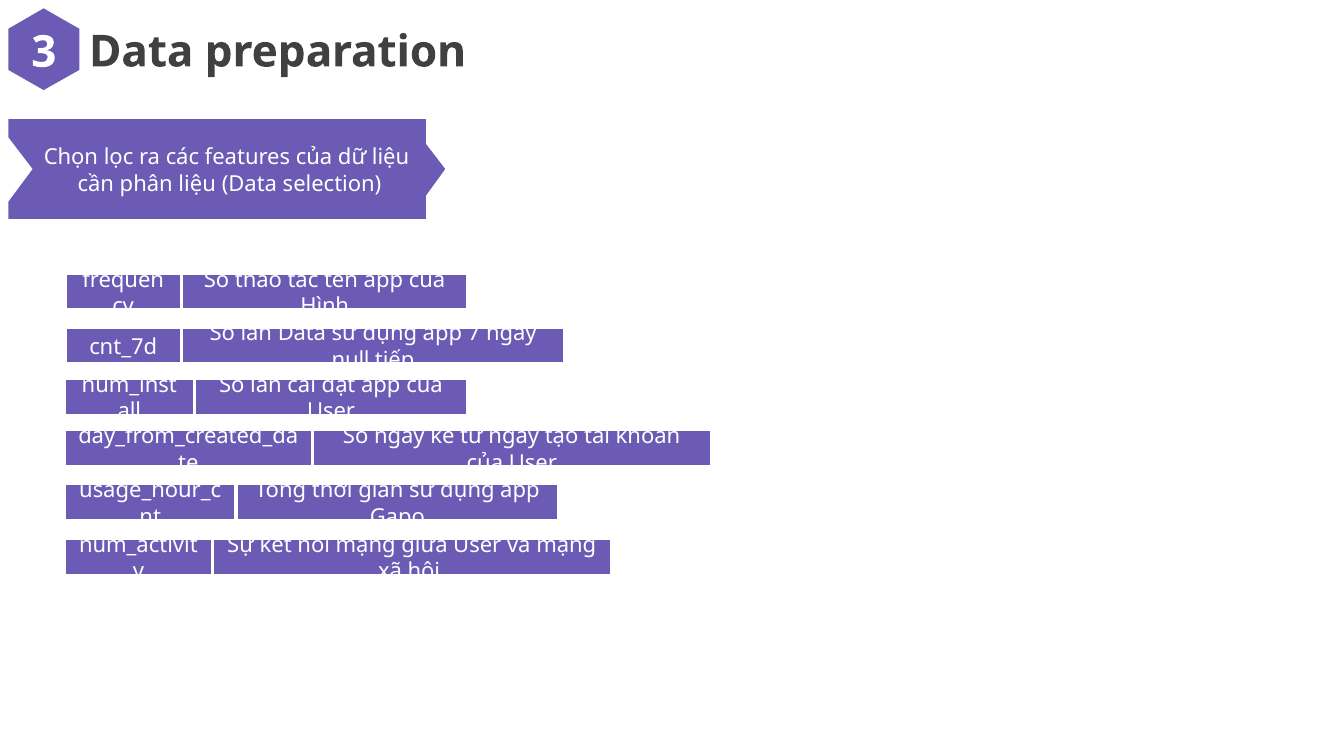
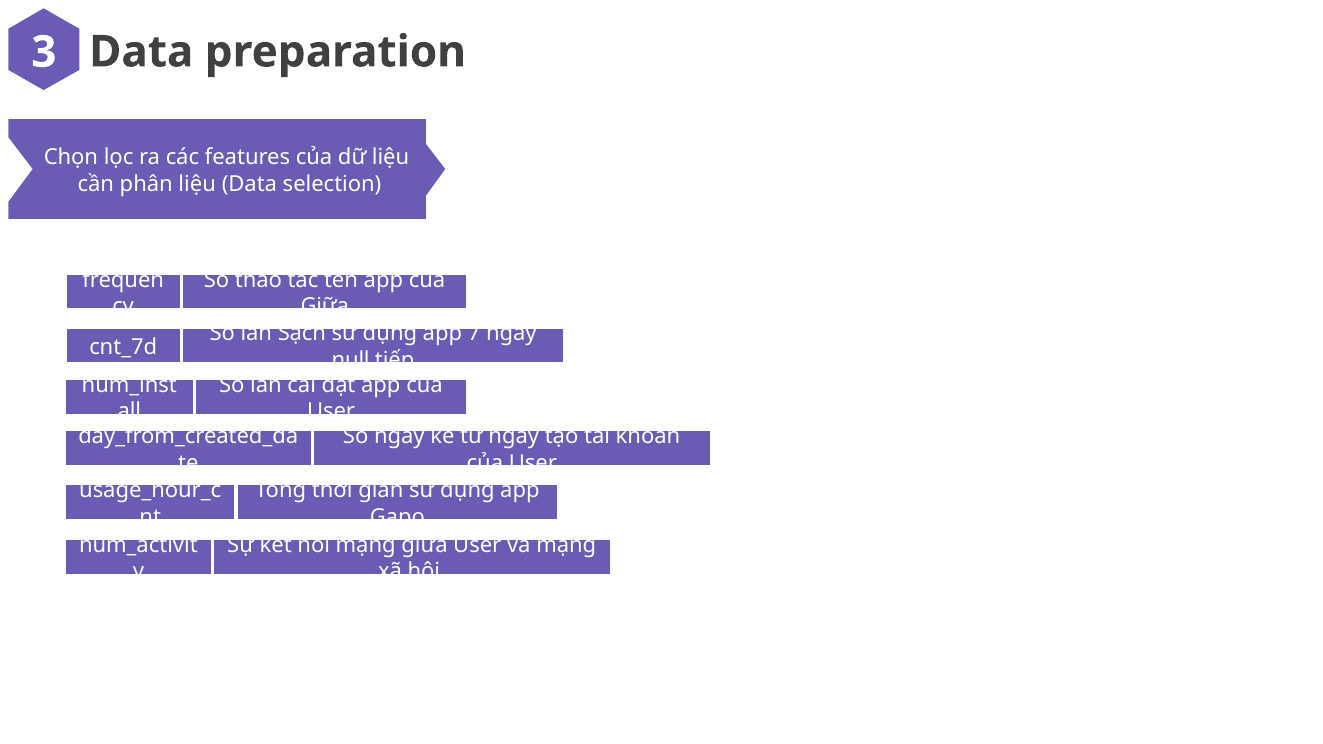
Hình at (325, 306): Hình -> Giữa
lần Data: Data -> Sạch
